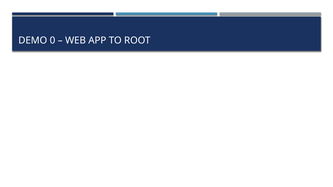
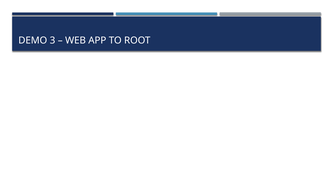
0: 0 -> 3
